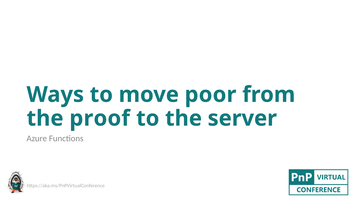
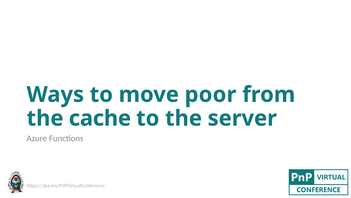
proof: proof -> cache
